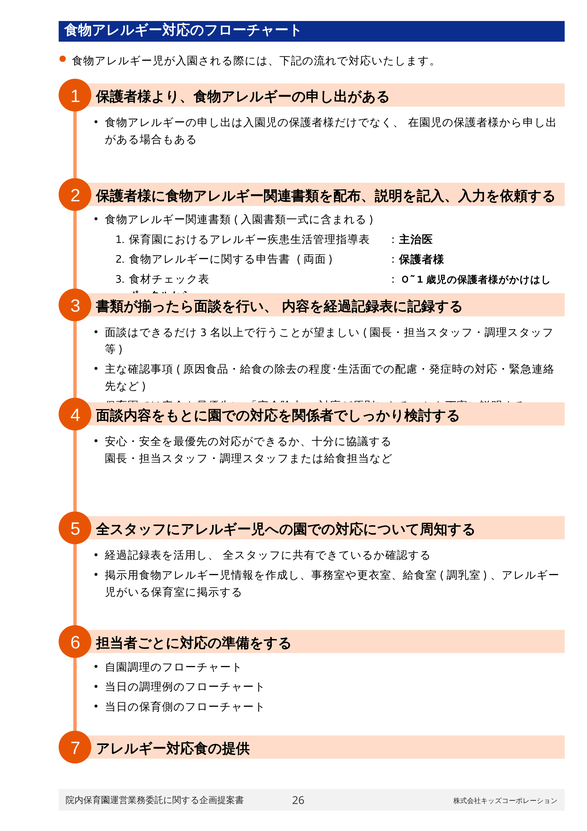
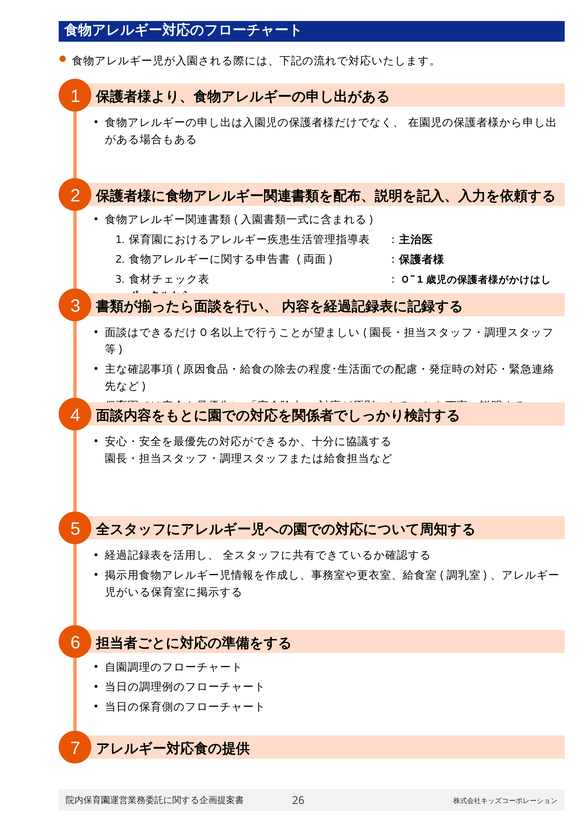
3 at (203, 332): 3 -> 0
